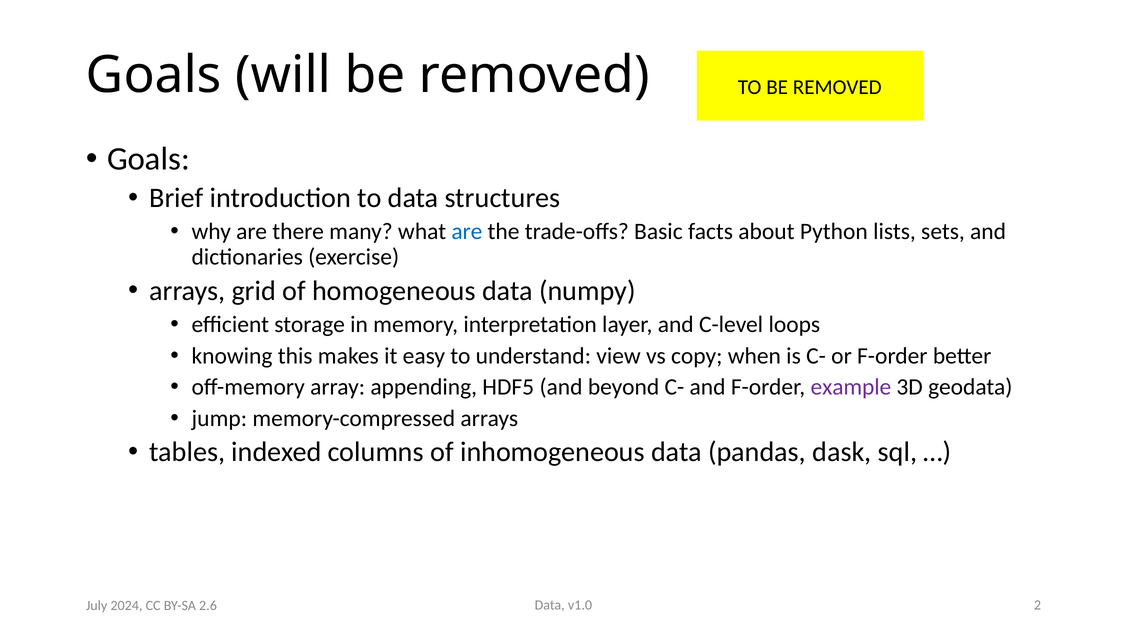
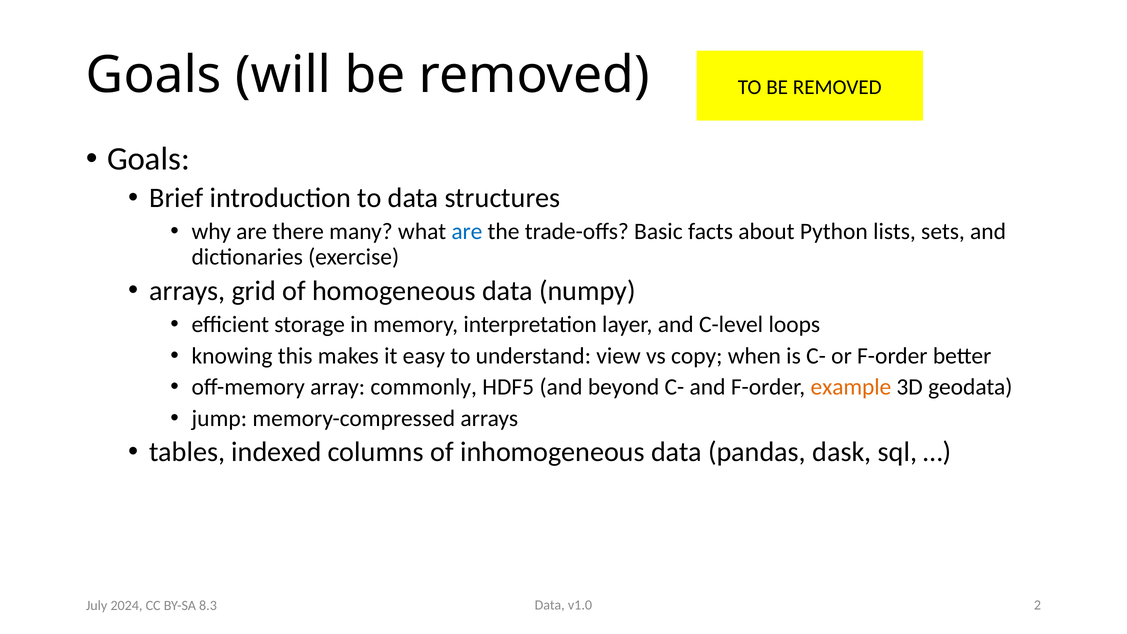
appending: appending -> commonly
example colour: purple -> orange
2.6: 2.6 -> 8.3
